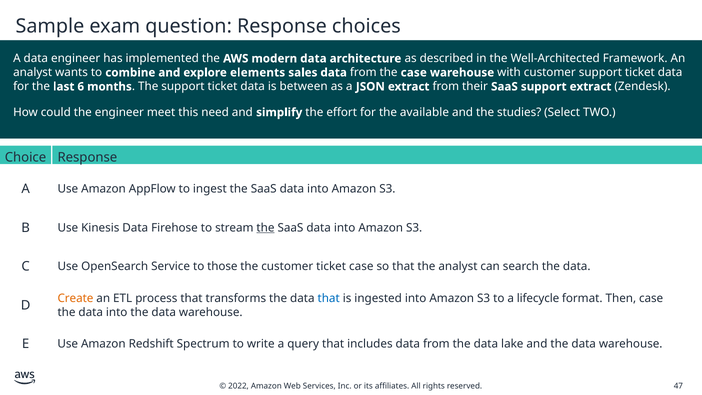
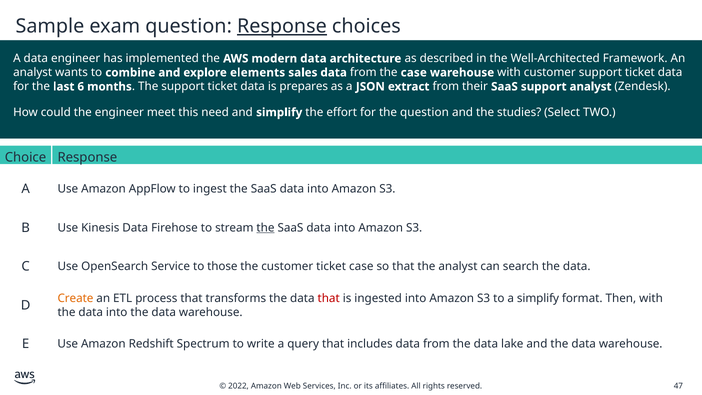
Response at (282, 26) underline: none -> present
between: between -> prepares
support extract: extract -> analyst
the available: available -> question
that at (329, 298) colour: blue -> red
a lifecycle: lifecycle -> simplify
Then case: case -> with
